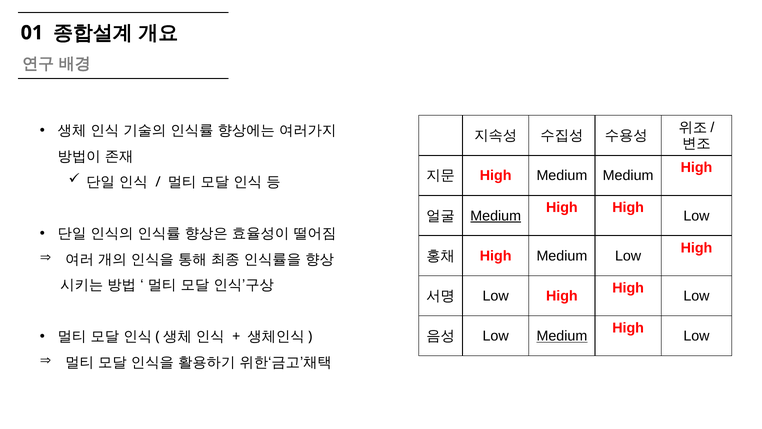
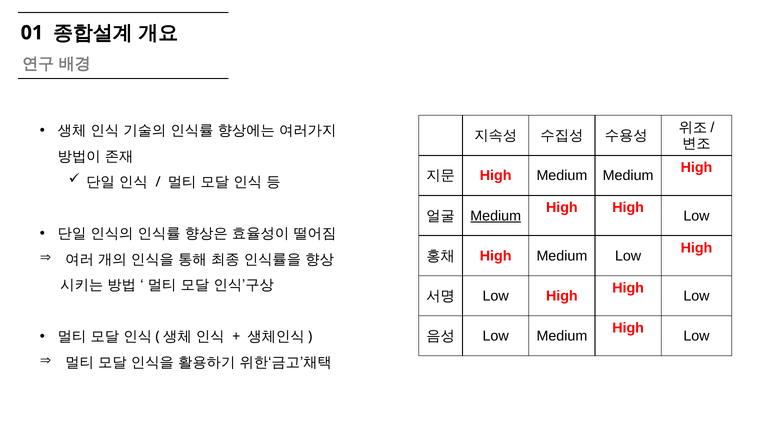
Medium at (562, 336) underline: present -> none
